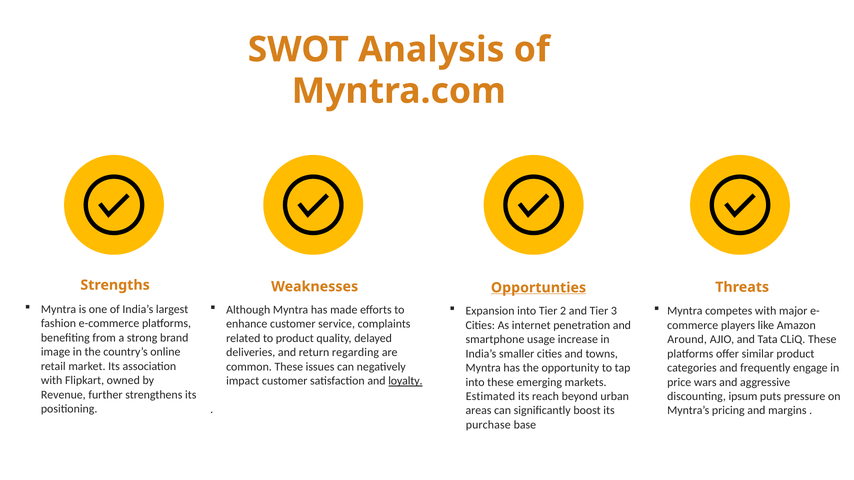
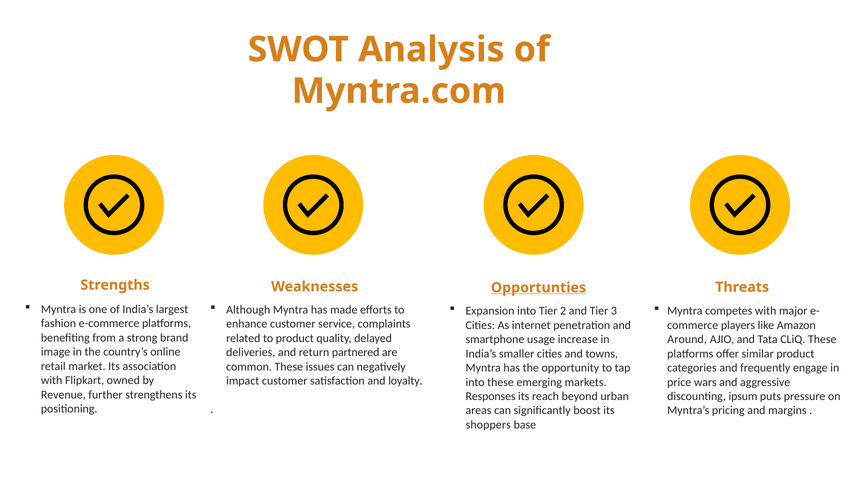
regarding: regarding -> partnered
loyalty underline: present -> none
Estimated: Estimated -> Responses
purchase: purchase -> shoppers
